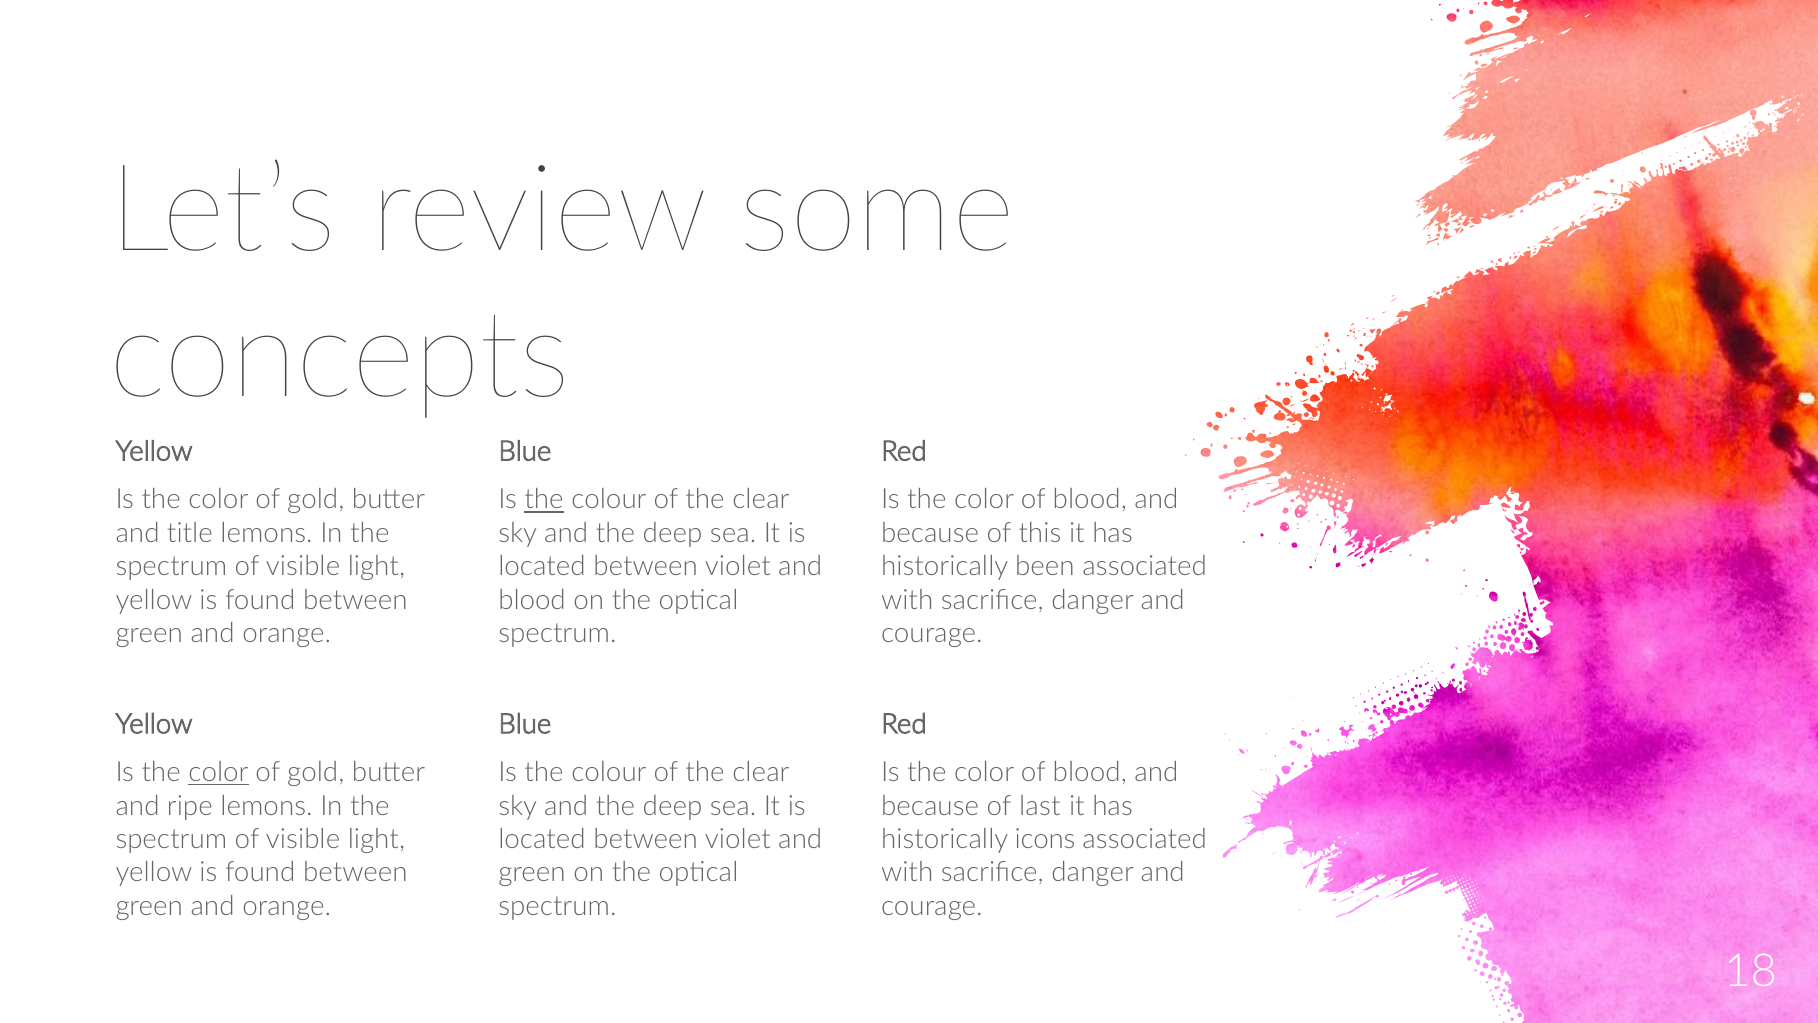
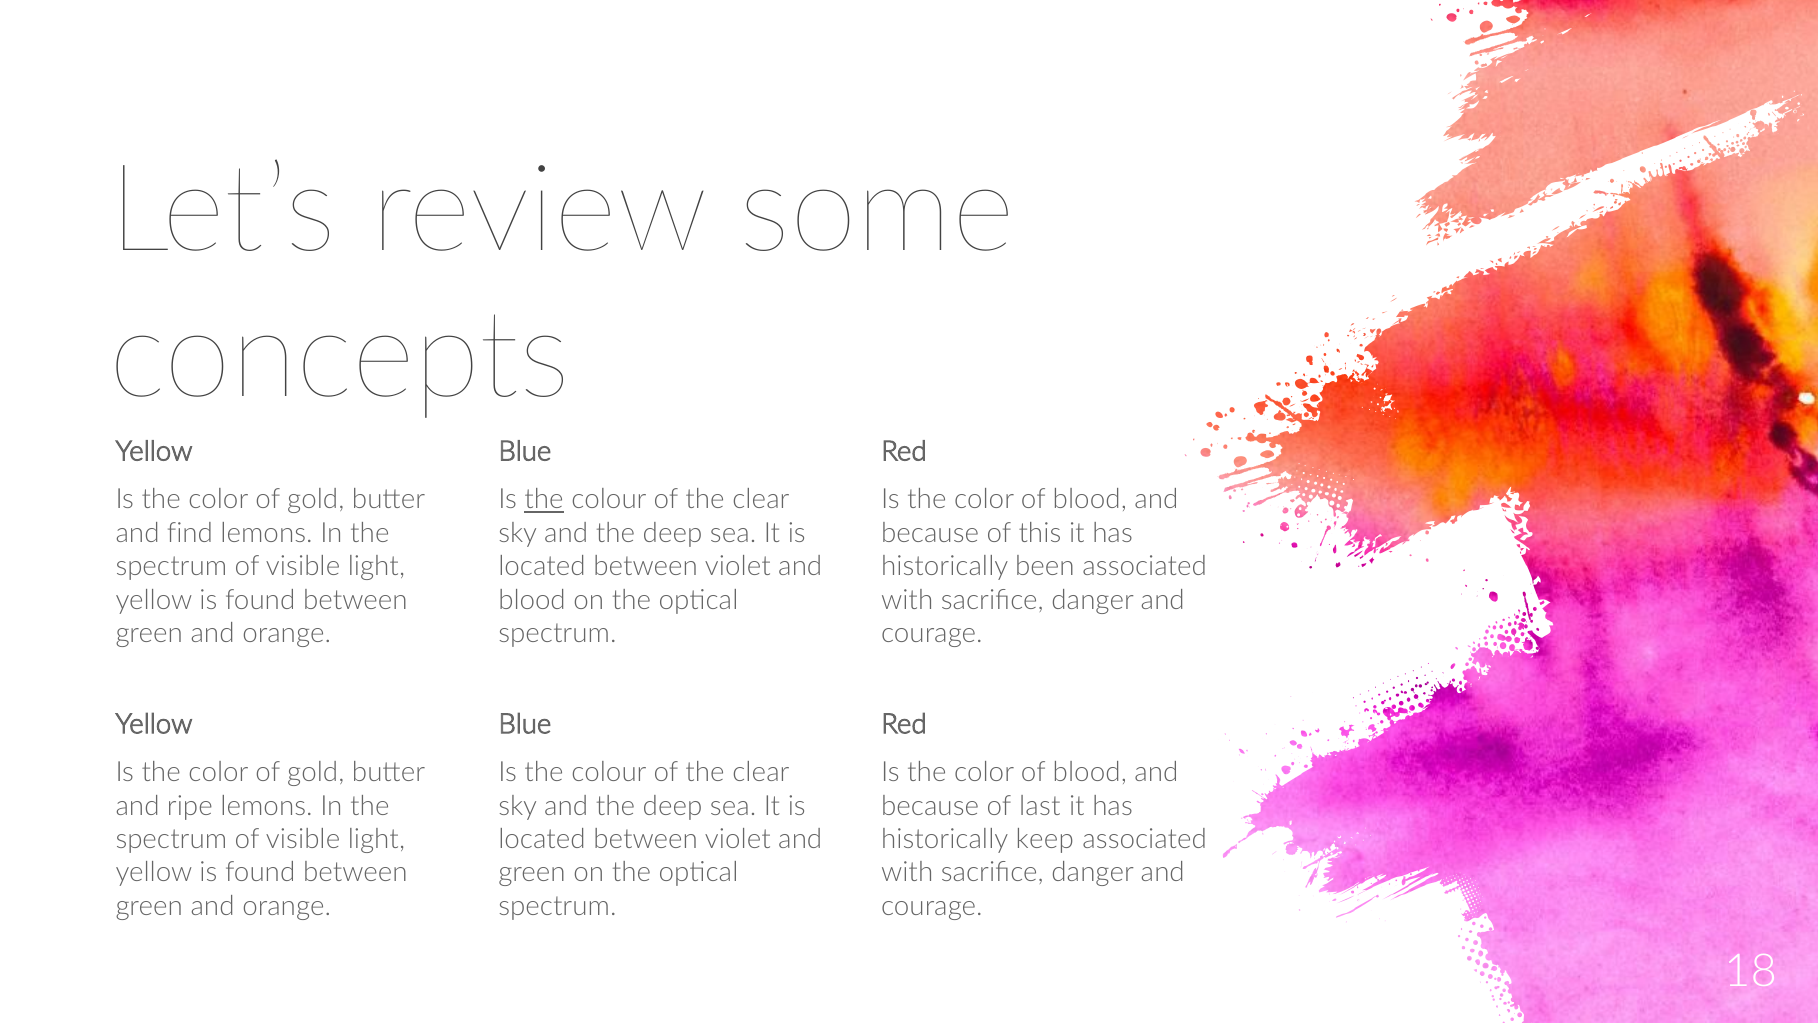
title: title -> find
color at (218, 772) underline: present -> none
icons: icons -> keep
